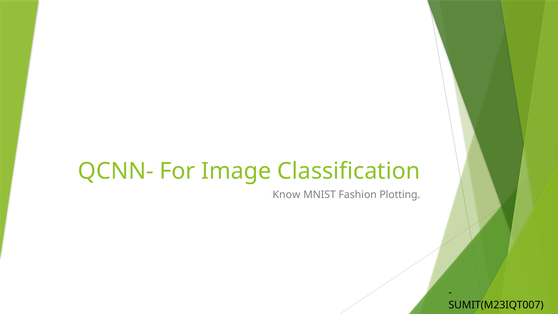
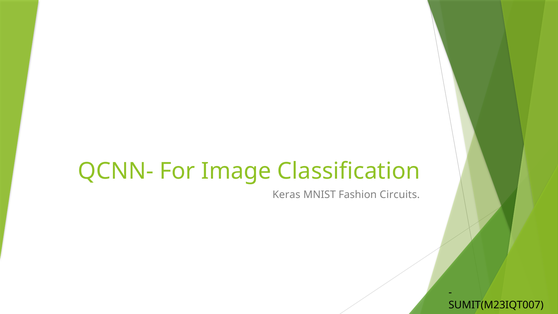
Know: Know -> Keras
Plotting: Plotting -> Circuits
